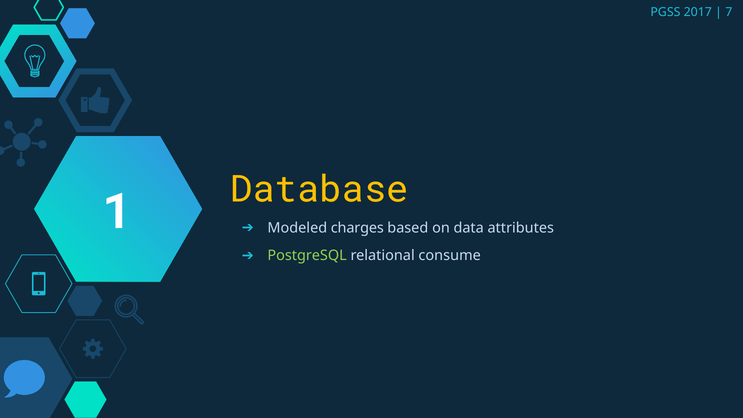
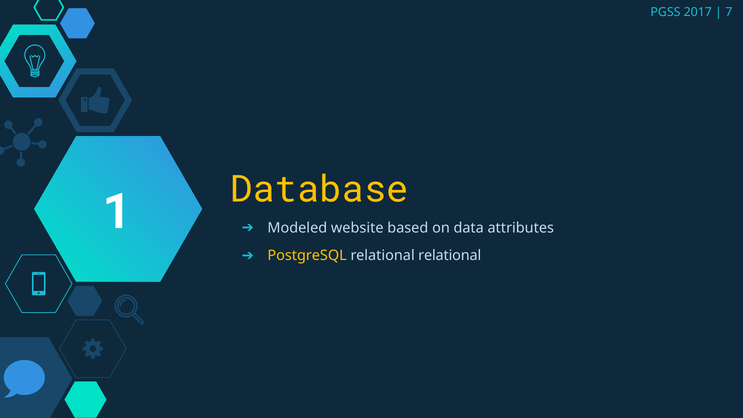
charges: charges -> website
PostgreSQL colour: light green -> yellow
relational consume: consume -> relational
